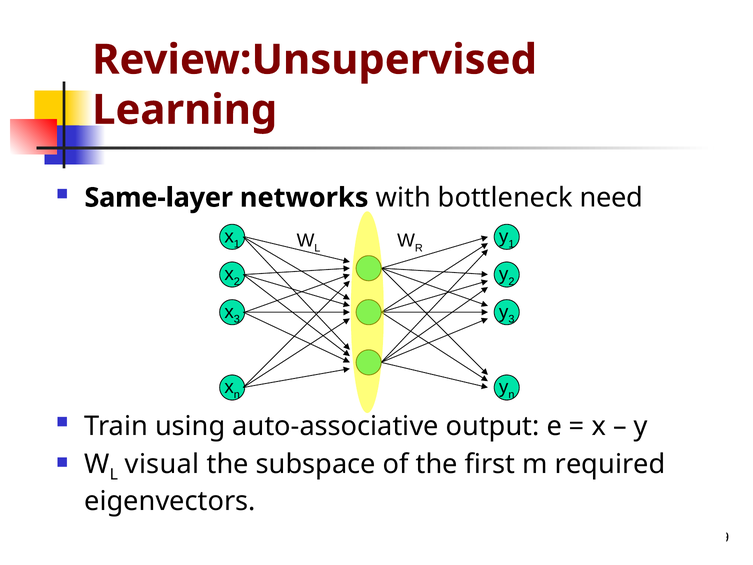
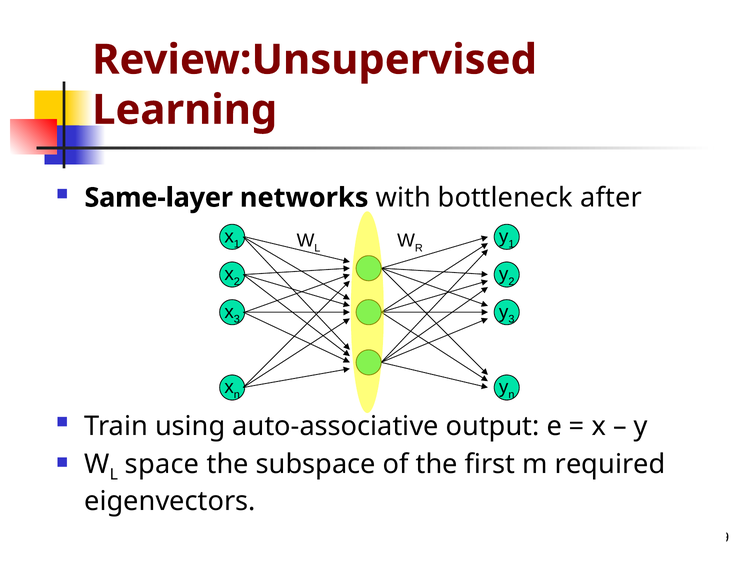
need: need -> after
visual: visual -> space
